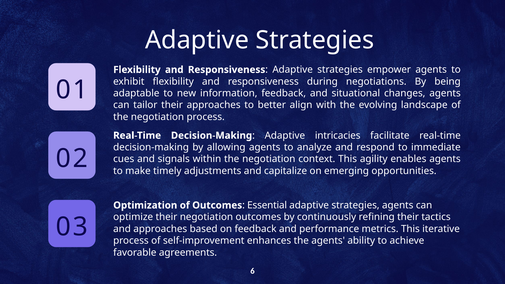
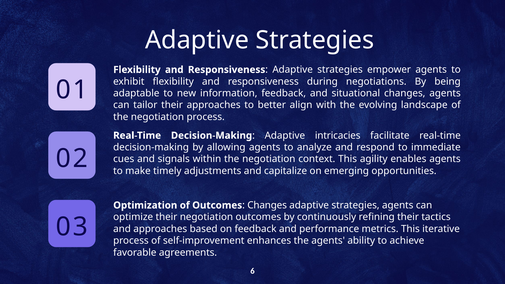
Essential at (267, 205): Essential -> Changes
